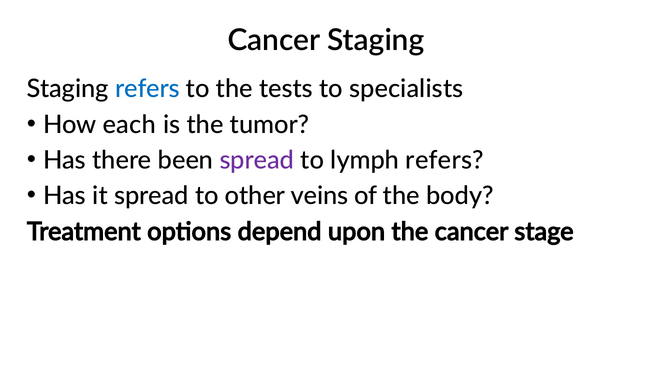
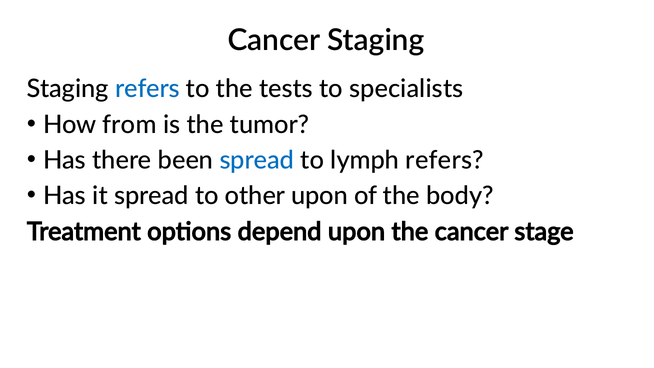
each: each -> from
spread at (257, 160) colour: purple -> blue
other veins: veins -> upon
